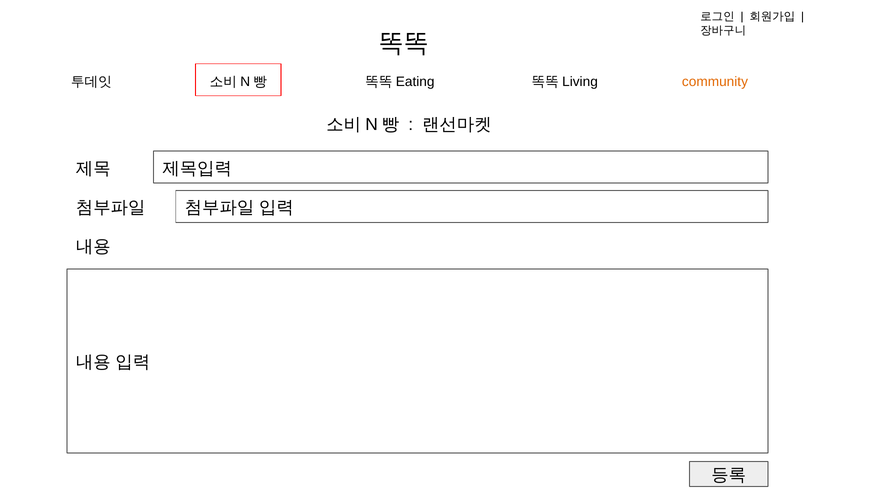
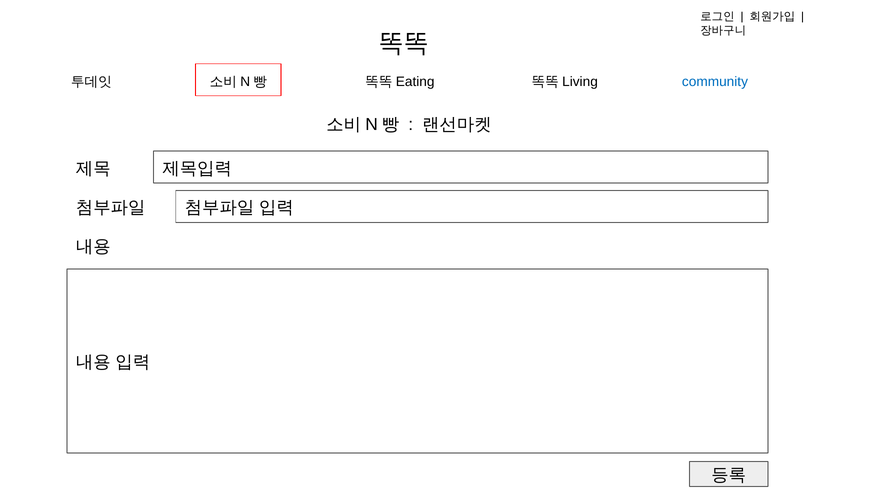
community colour: orange -> blue
